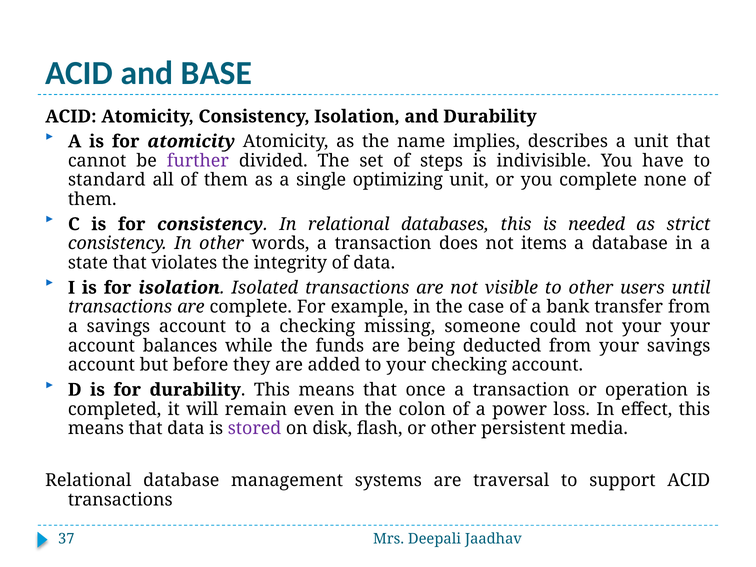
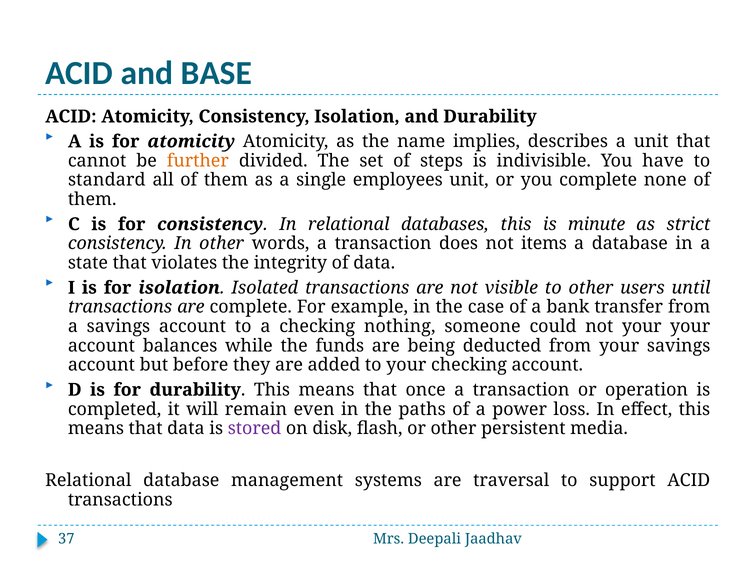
further colour: purple -> orange
optimizing: optimizing -> employees
needed: needed -> minute
missing: missing -> nothing
colon: colon -> paths
